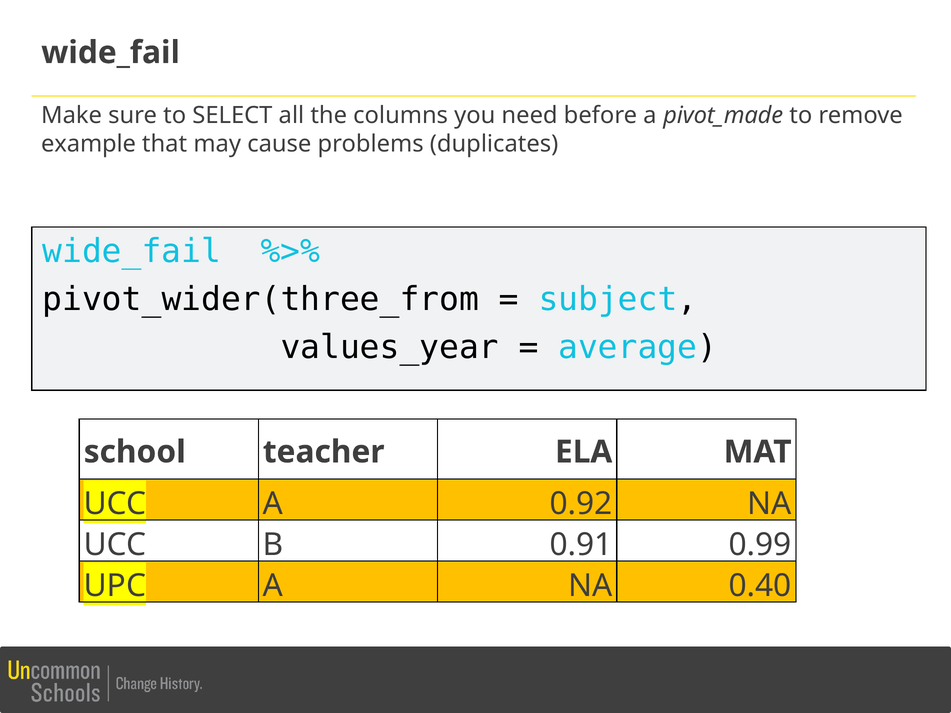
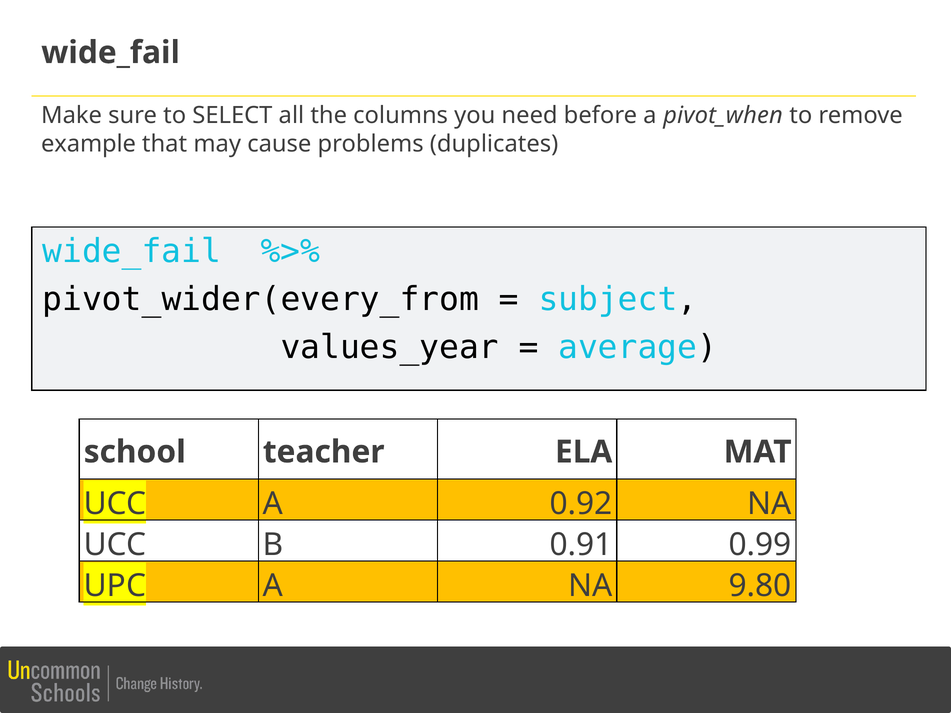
pivot_made: pivot_made -> pivot_when
pivot_wider(three_from: pivot_wider(three_from -> pivot_wider(every_from
0.40: 0.40 -> 9.80
